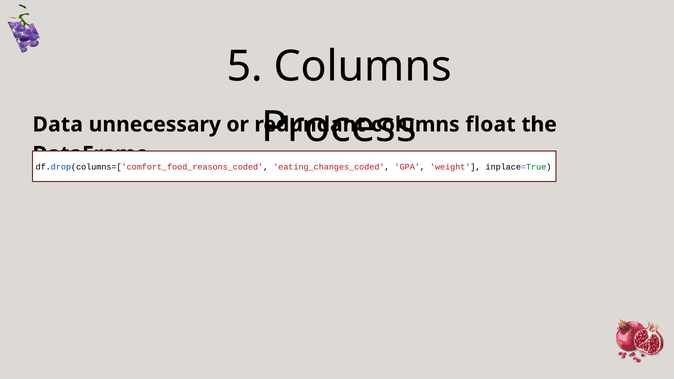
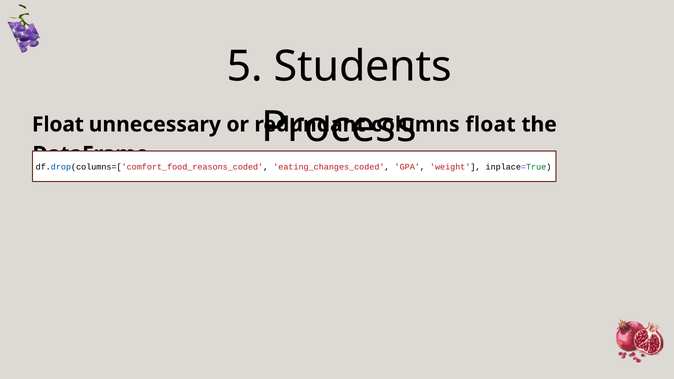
5 Columns: Columns -> Students
Data at (58, 125): Data -> Float
